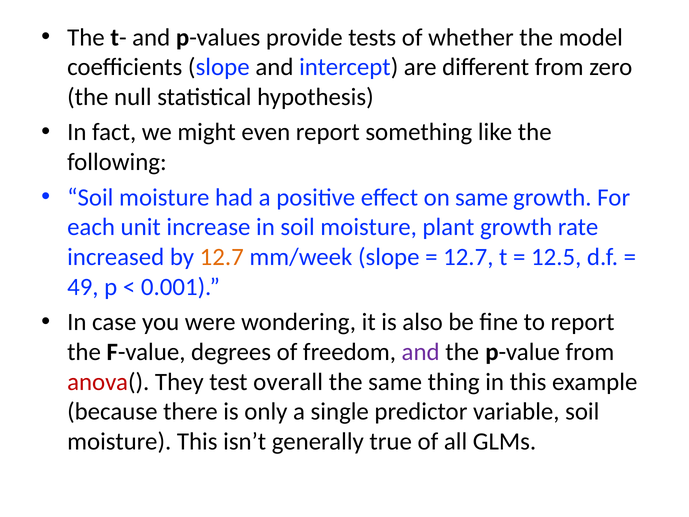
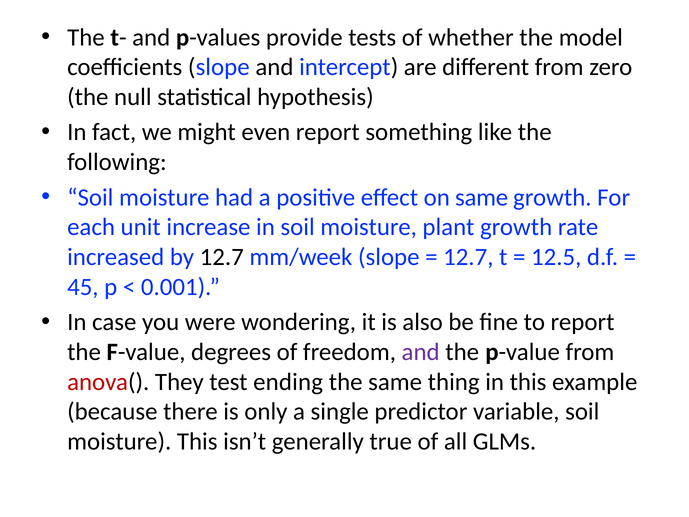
12.7 at (222, 257) colour: orange -> black
49: 49 -> 45
overall: overall -> ending
